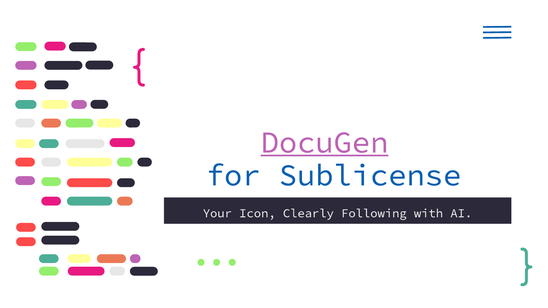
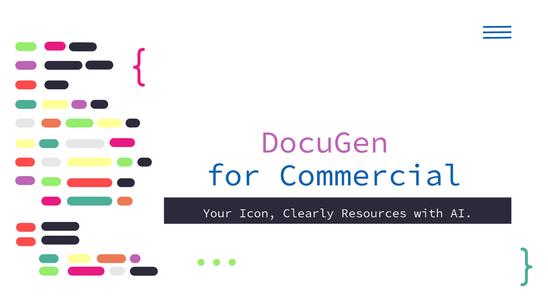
DocuGen underline: present -> none
Sublicense: Sublicense -> Commercial
Following: Following -> Resources
